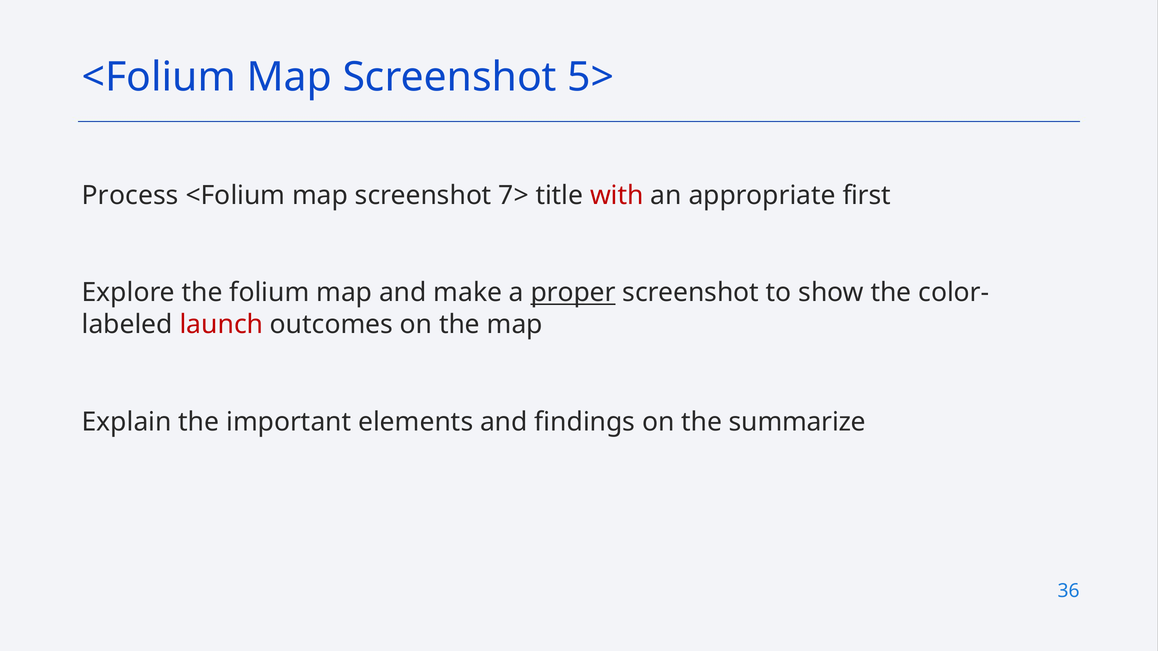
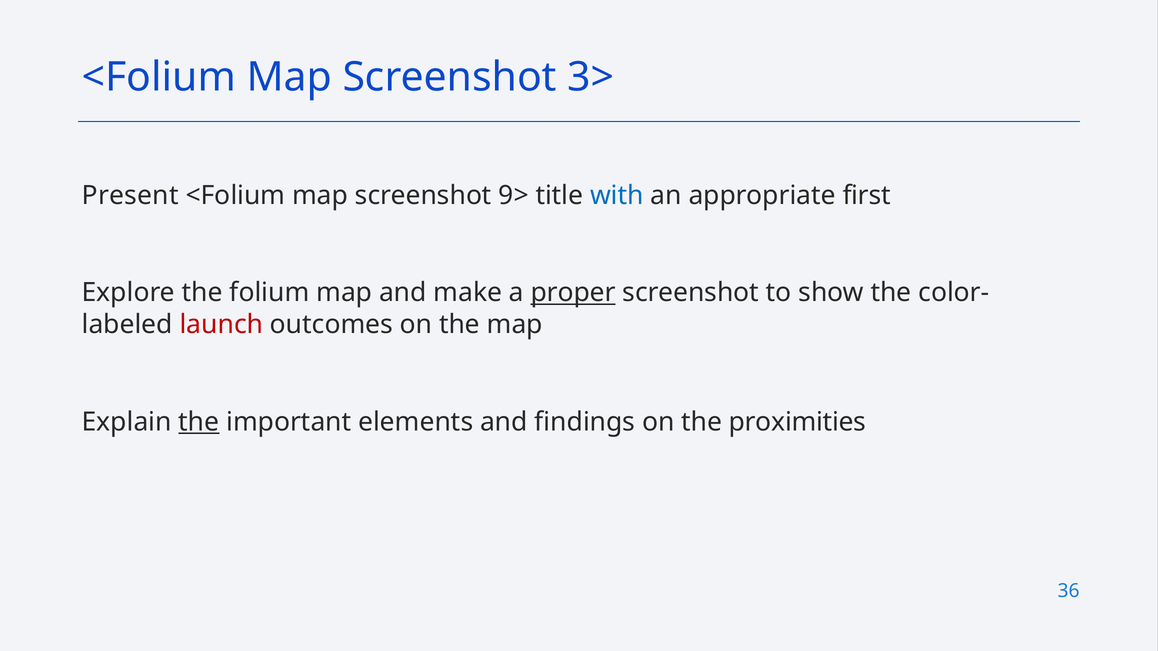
5>: 5> -> 3>
Process: Process -> Present
7>: 7> -> 9>
with colour: red -> blue
the at (199, 422) underline: none -> present
summarize: summarize -> proximities
